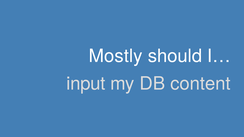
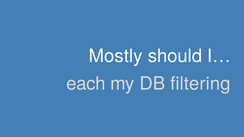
input: input -> each
content: content -> filtering
